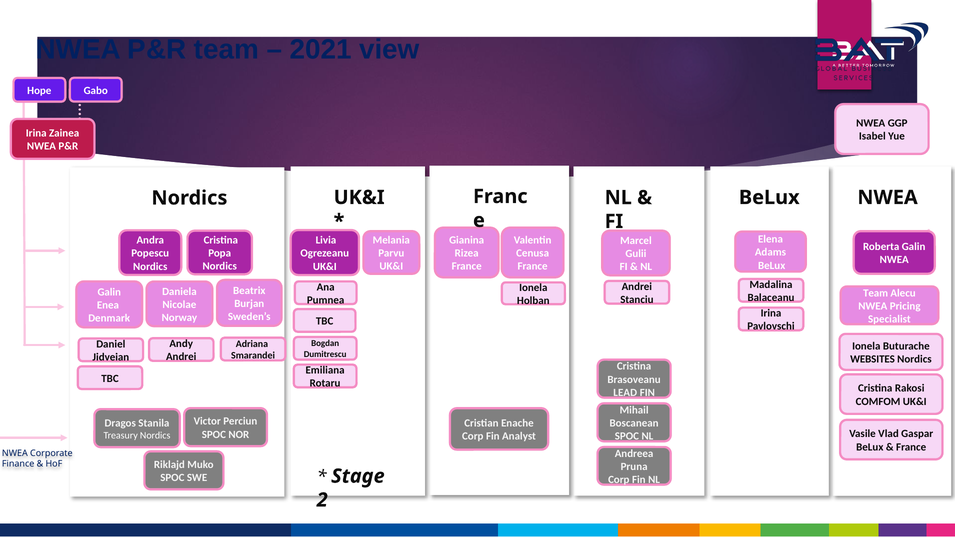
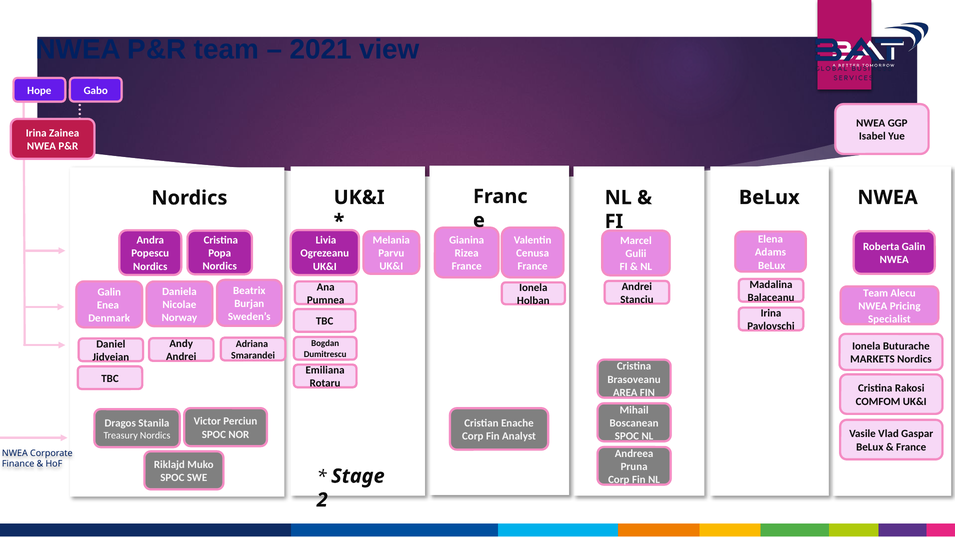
WEBSITES: WEBSITES -> MARKETS
LEAD: LEAD -> AREA
